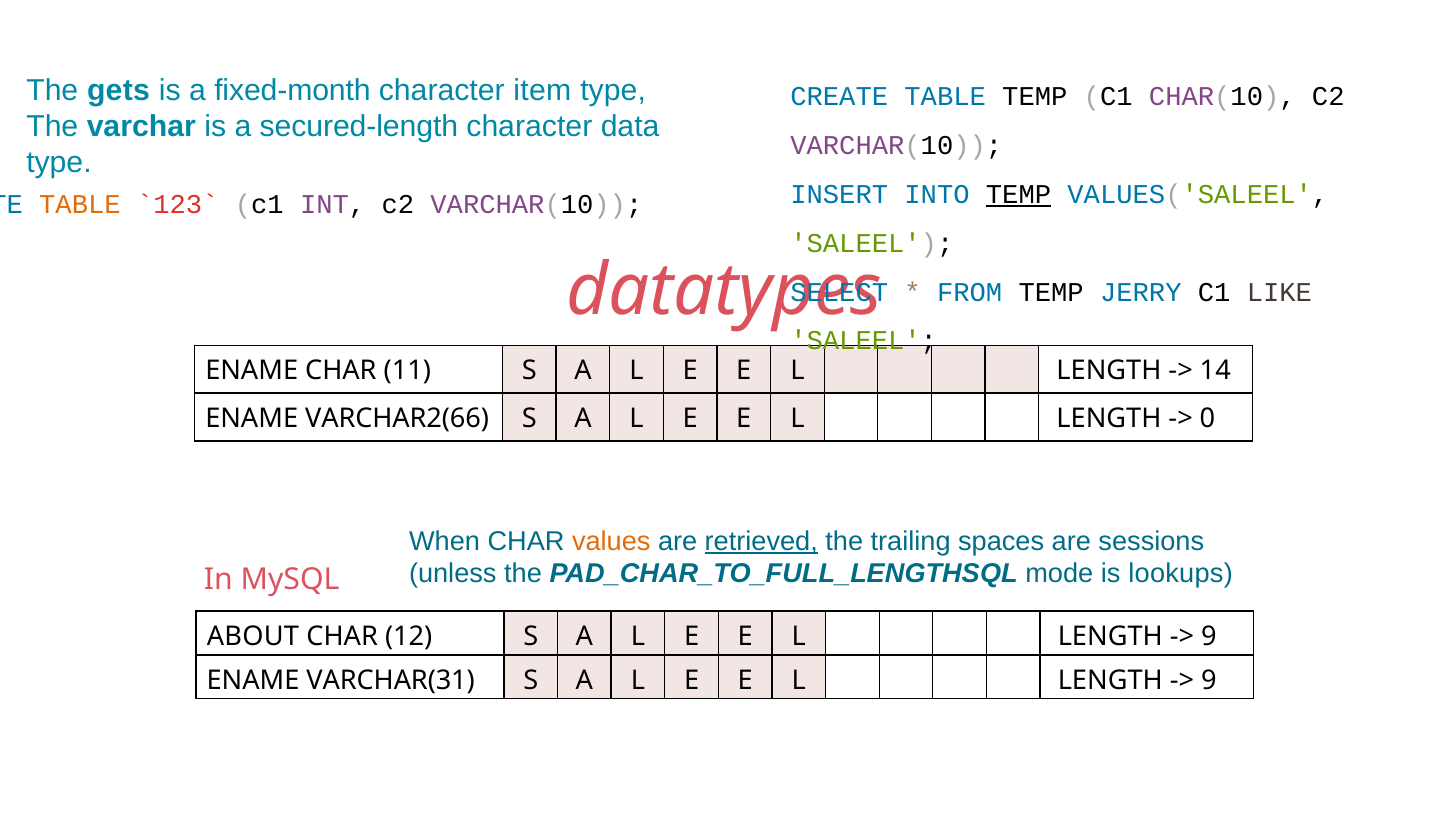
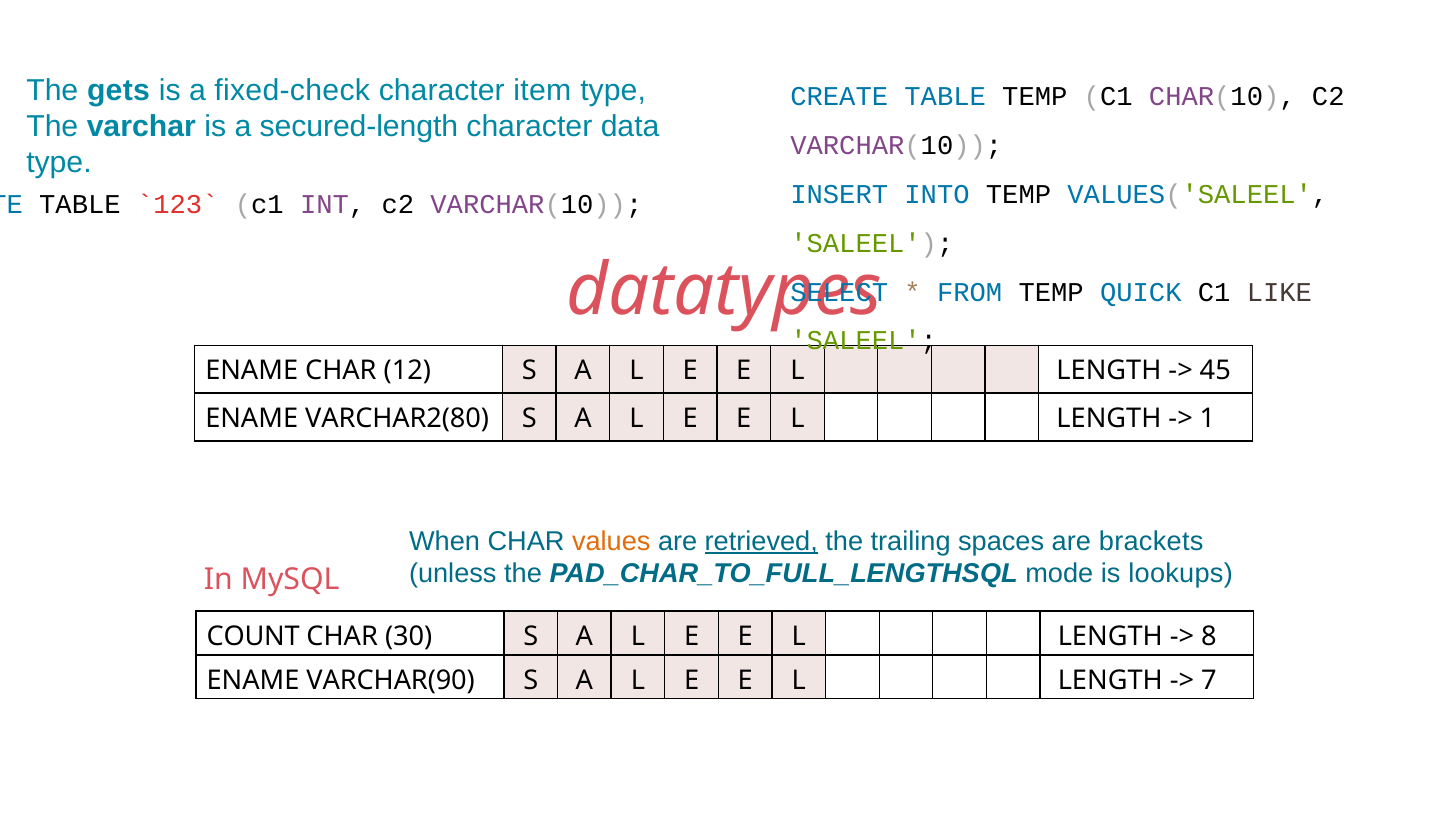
fixed-month: fixed-month -> fixed-check
TEMP at (1019, 194) underline: present -> none
TABLE at (80, 204) colour: orange -> black
JERRY: JERRY -> QUICK
11: 11 -> 12
14: 14 -> 45
VARCHAR2(66: VARCHAR2(66 -> VARCHAR2(80
0: 0 -> 1
sessions: sessions -> brackets
ABOUT: ABOUT -> COUNT
12: 12 -> 30
9 at (1209, 636): 9 -> 8
VARCHAR(31: VARCHAR(31 -> VARCHAR(90
9 at (1209, 680): 9 -> 7
